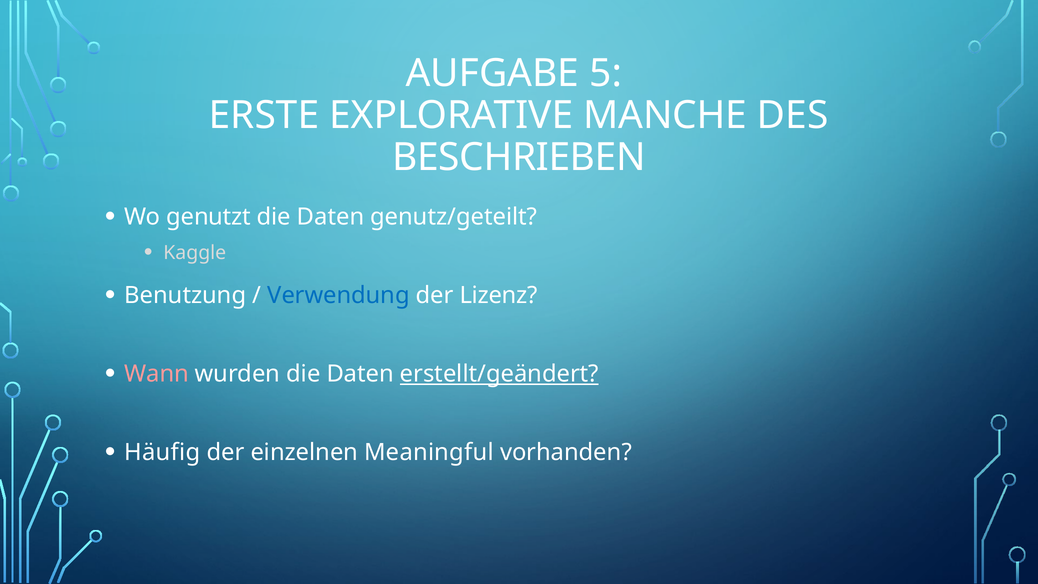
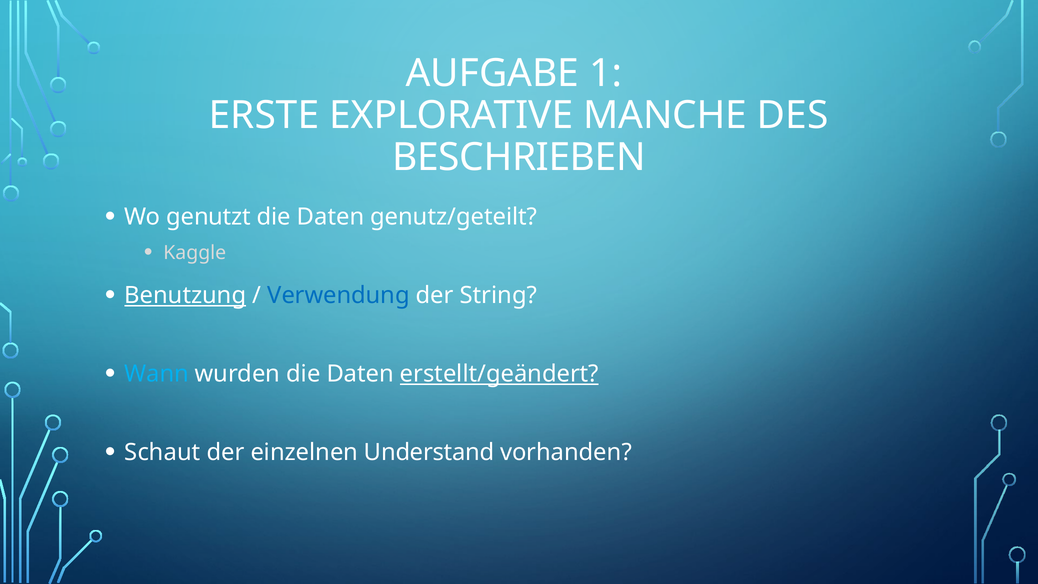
5: 5 -> 1
Benutzung underline: none -> present
Lizenz: Lizenz -> String
Wann colour: pink -> light blue
Häufig: Häufig -> Schaut
Meaningful: Meaningful -> Understand
